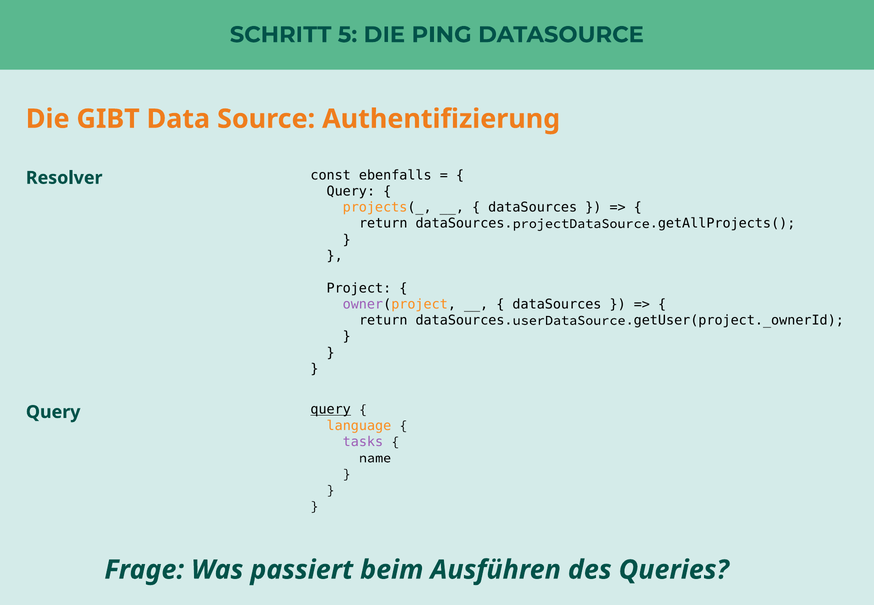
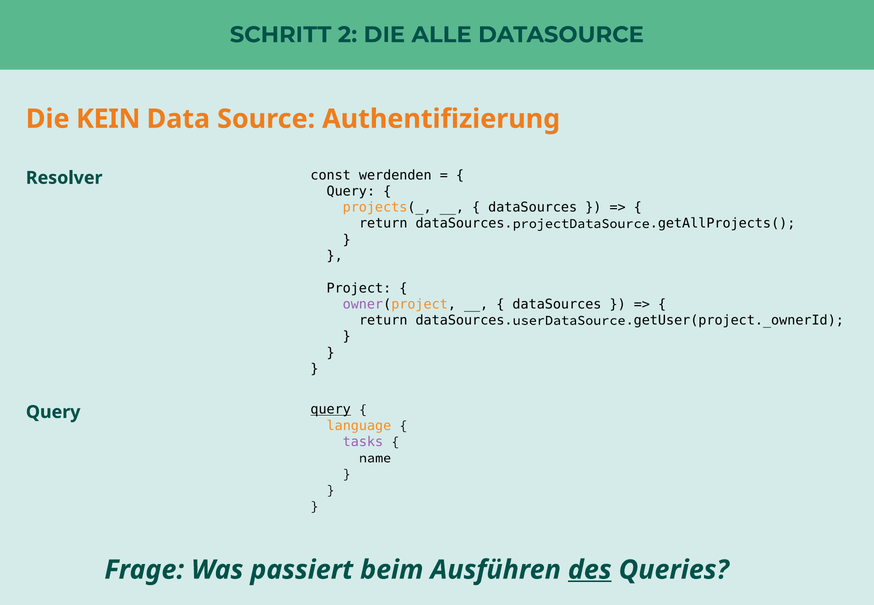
5: 5 -> 2
PING: PING -> ALLE
GIBT: GIBT -> KEIN
ebenfalls: ebenfalls -> werdenden
des underline: none -> present
